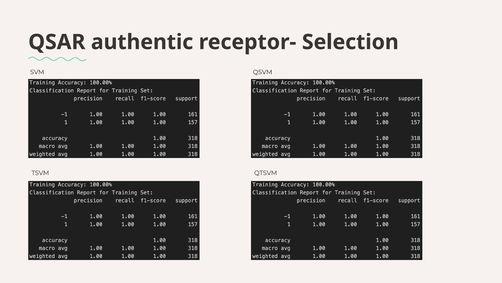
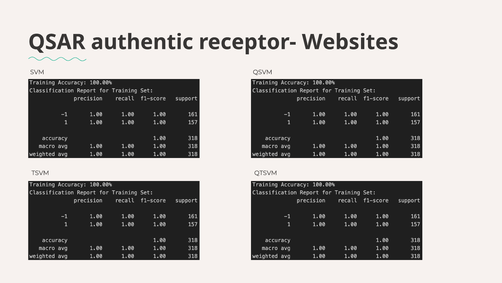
Selection: Selection -> Websites
